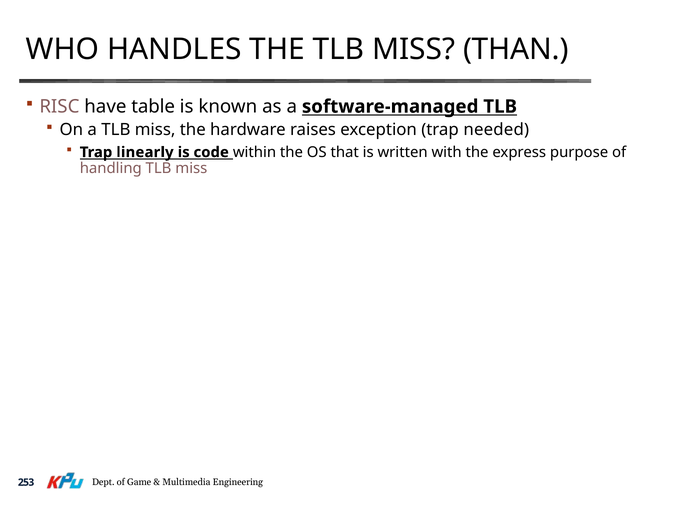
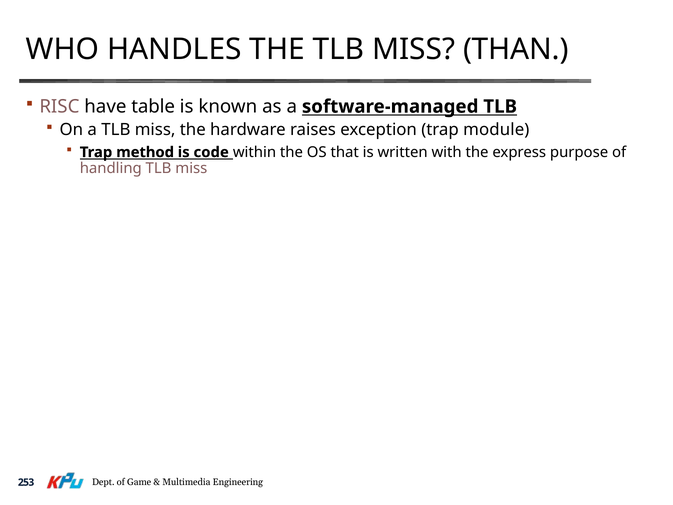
needed: needed -> module
linearly: linearly -> method
